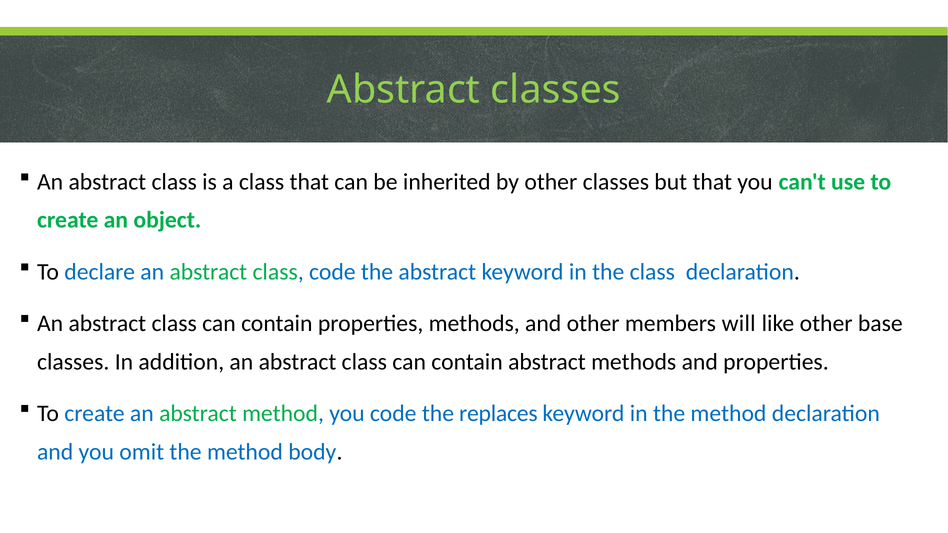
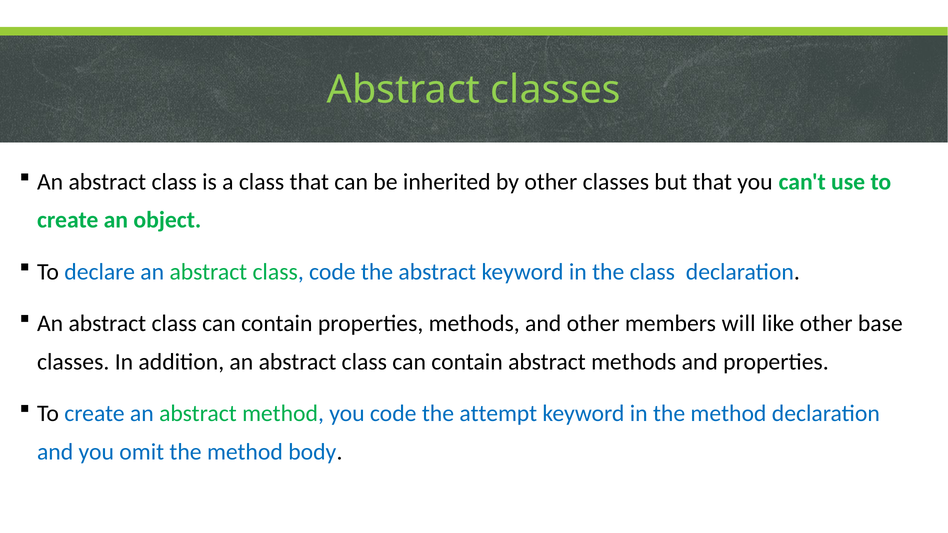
replaces: replaces -> attempt
